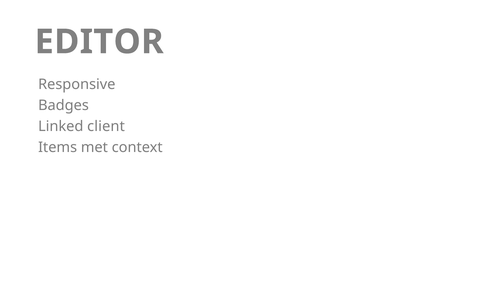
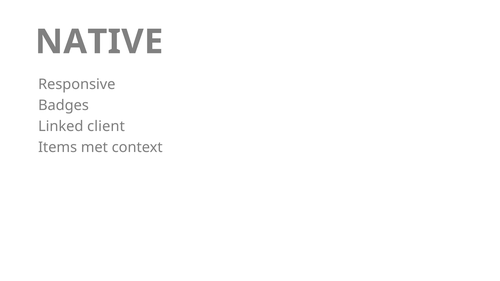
EDITOR: EDITOR -> NATIVE
